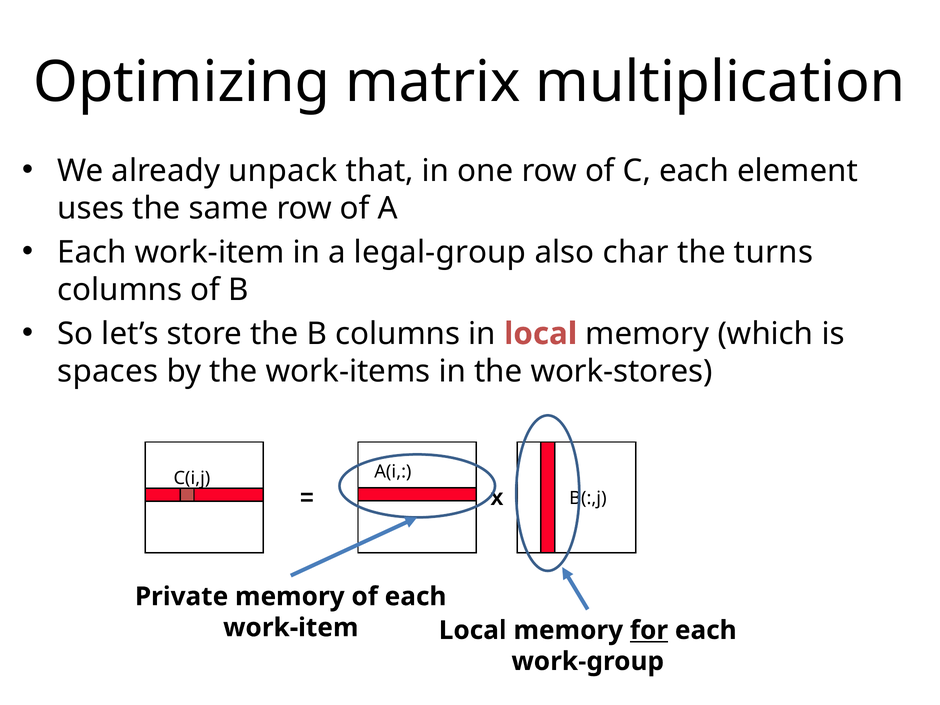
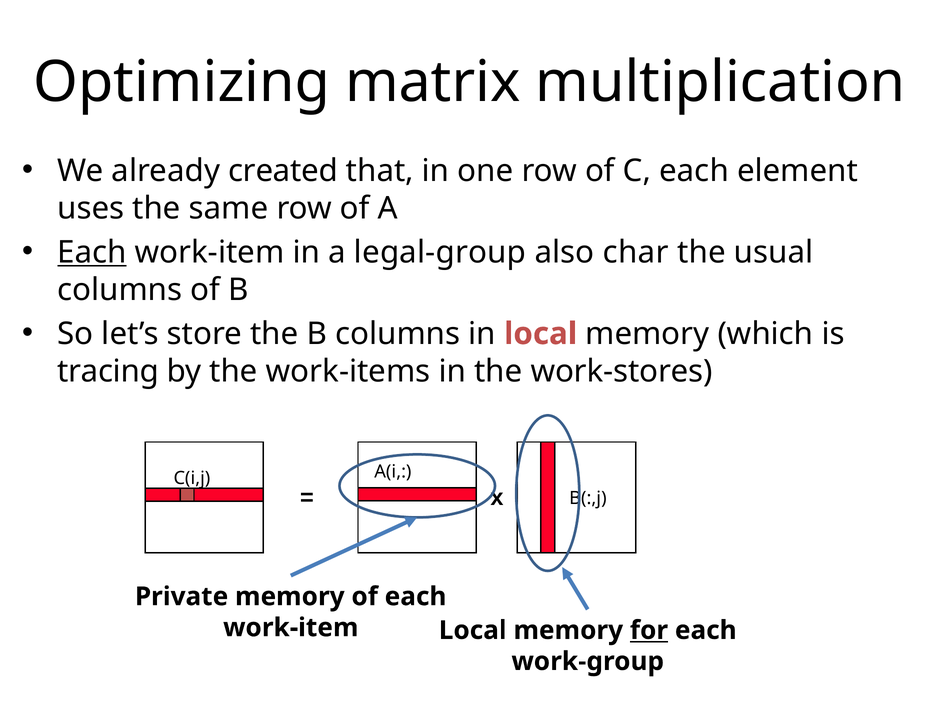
unpack: unpack -> created
Each at (92, 252) underline: none -> present
turns: turns -> usual
spaces: spaces -> tracing
